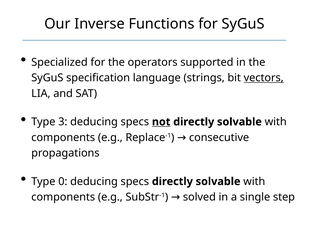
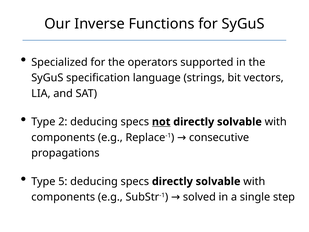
vectors underline: present -> none
3: 3 -> 2
0: 0 -> 5
